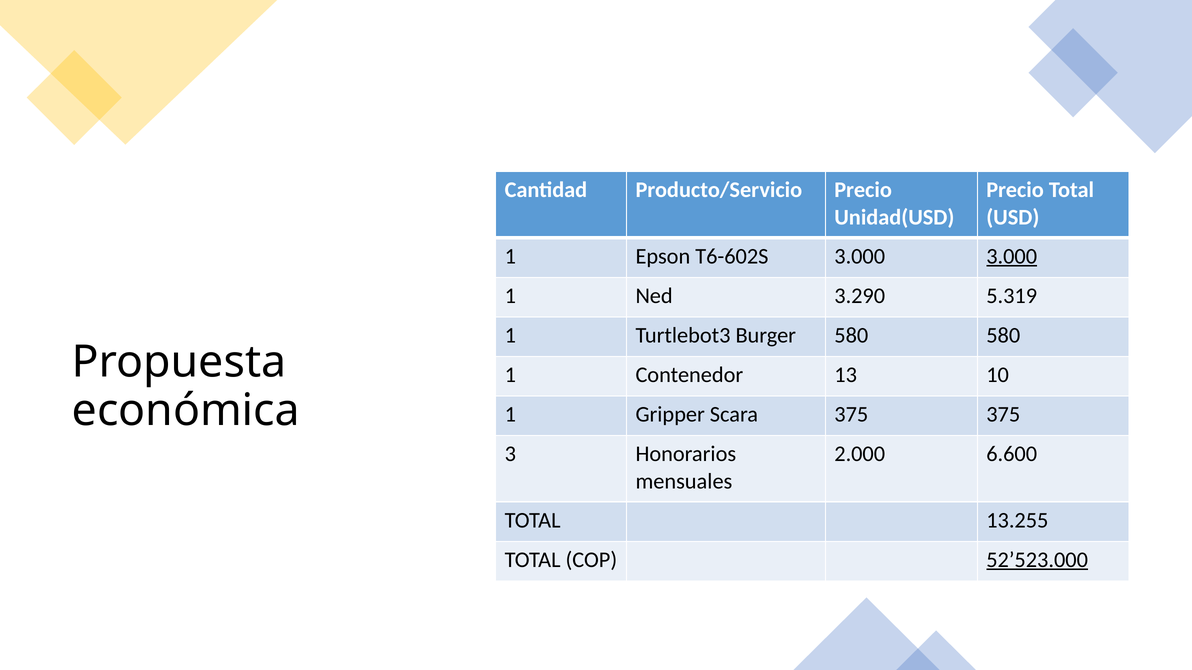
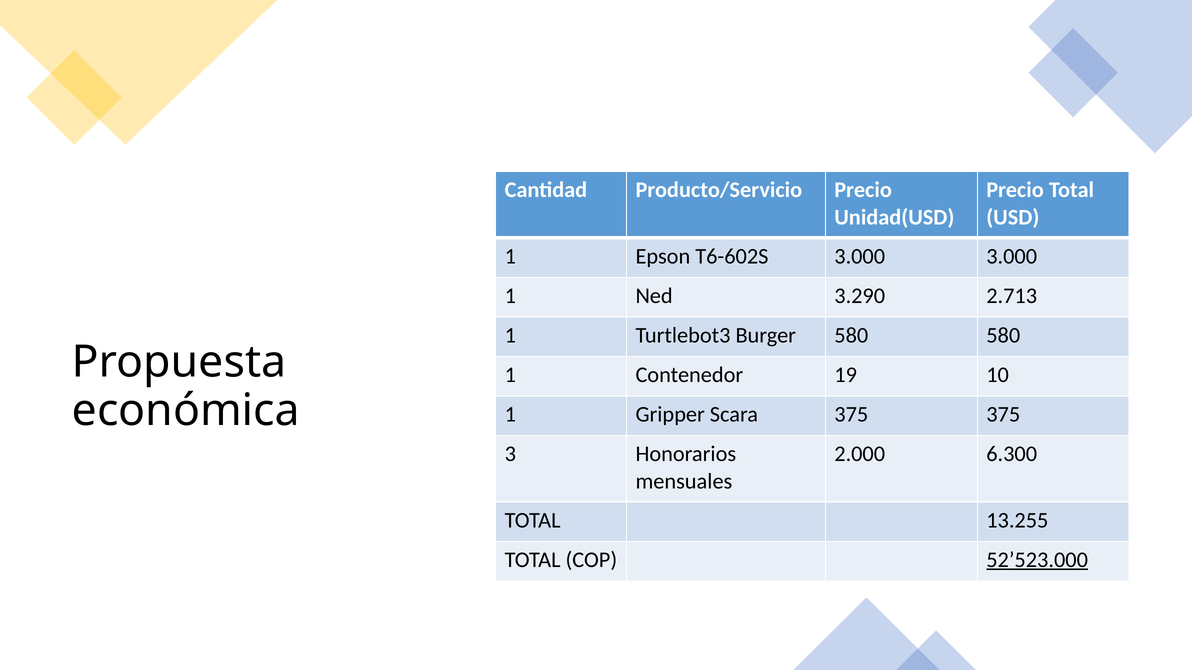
3.000 at (1012, 256) underline: present -> none
5.319: 5.319 -> 2.713
13: 13 -> 19
6.600: 6.600 -> 6.300
